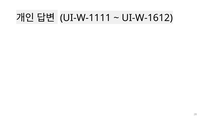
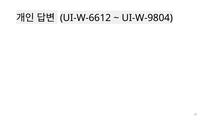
UI-W-1111: UI-W-1111 -> UI-W-6612
UI-W-1612: UI-W-1612 -> UI-W-9804
